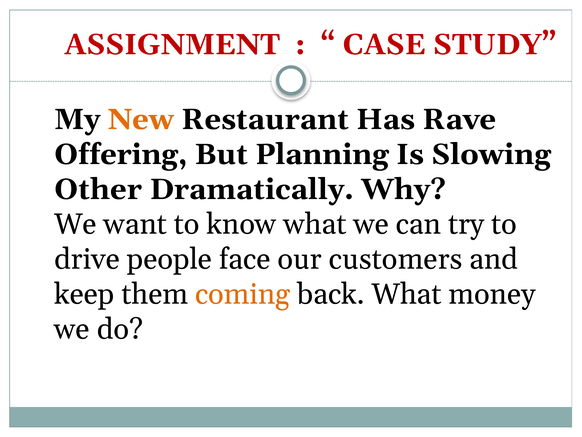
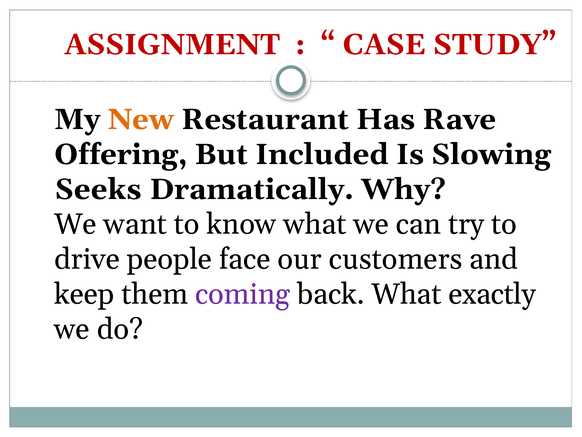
Planning: Planning -> Included
Other: Other -> Seeks
coming colour: orange -> purple
money: money -> exactly
